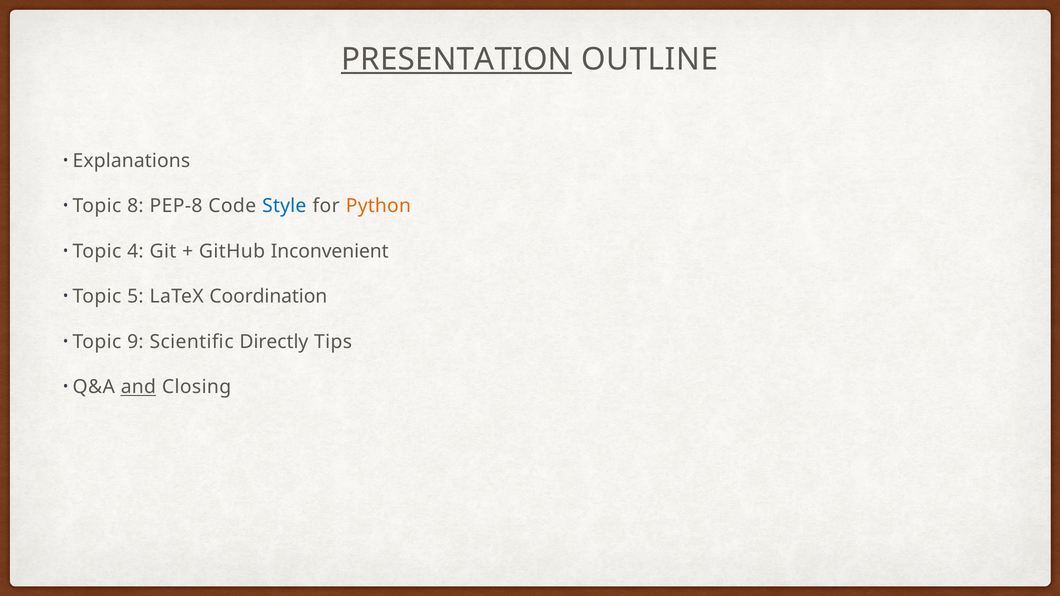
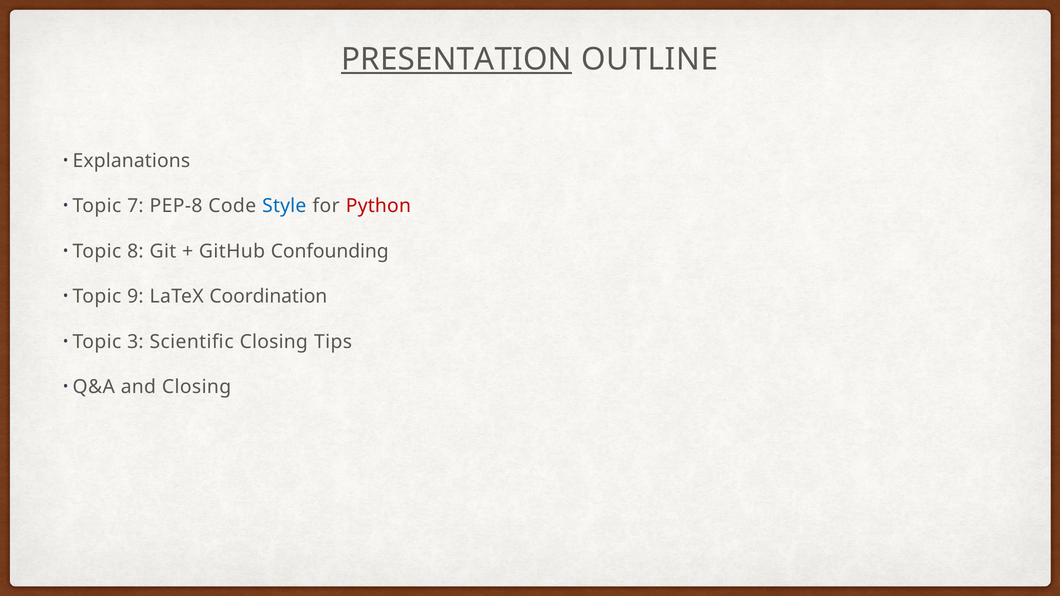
8: 8 -> 7
Python colour: orange -> red
4: 4 -> 8
Inconvenient: Inconvenient -> Confounding
5: 5 -> 9
9: 9 -> 3
Scientific Directly: Directly -> Closing
and underline: present -> none
